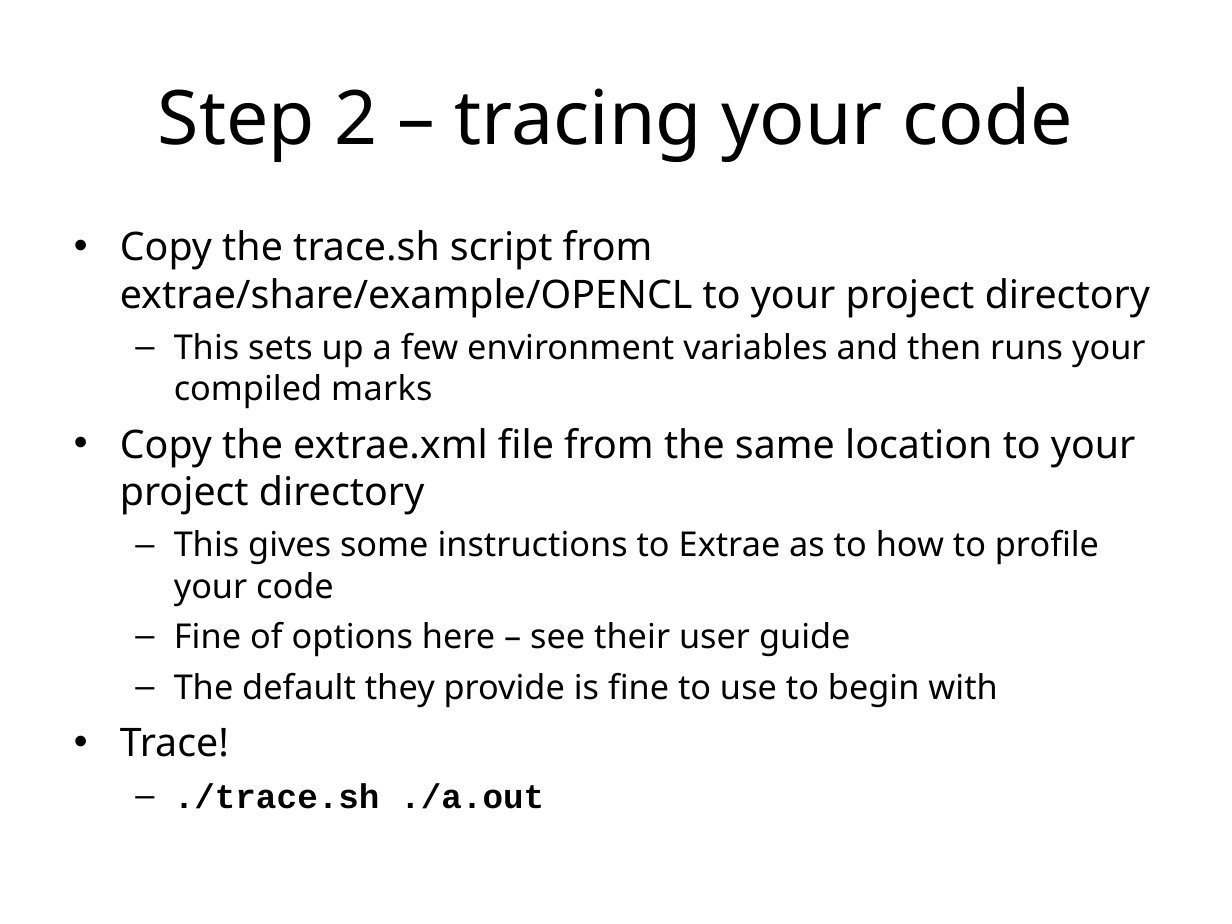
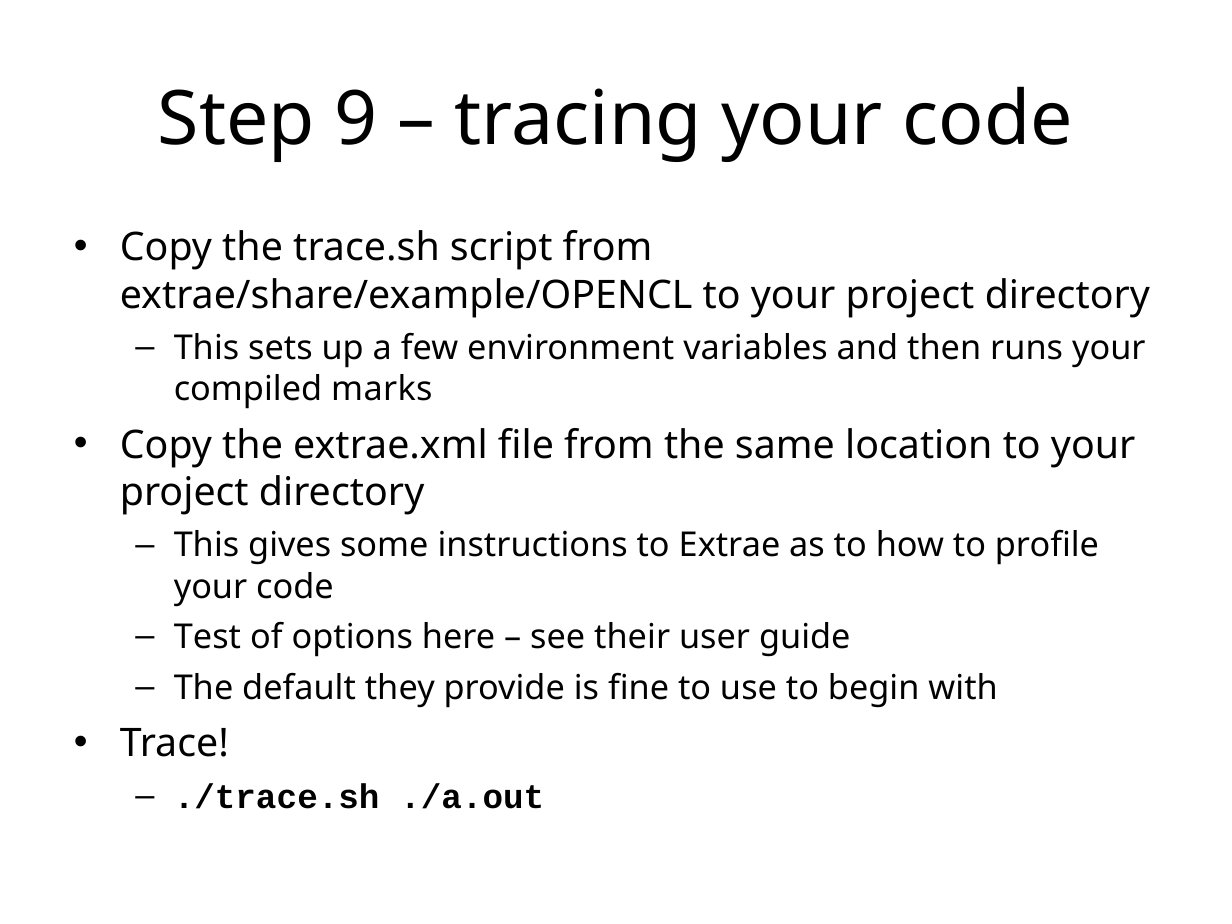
2: 2 -> 9
Fine at (207, 637): Fine -> Test
